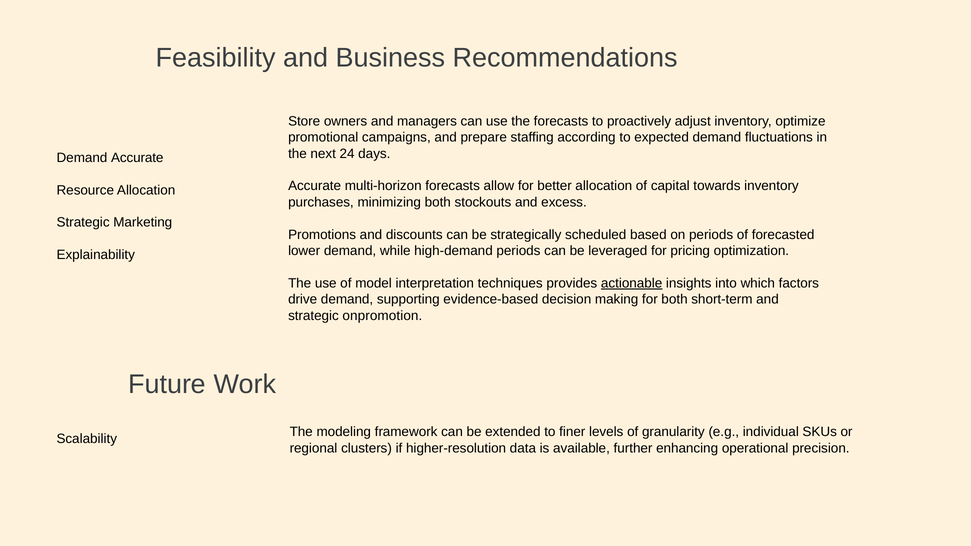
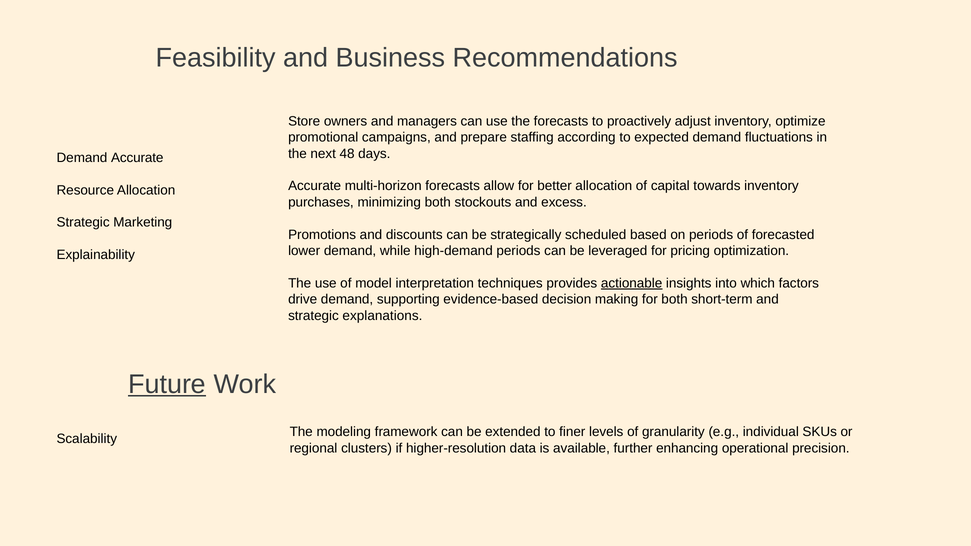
24: 24 -> 48
onpromotion: onpromotion -> explanations
Future underline: none -> present
